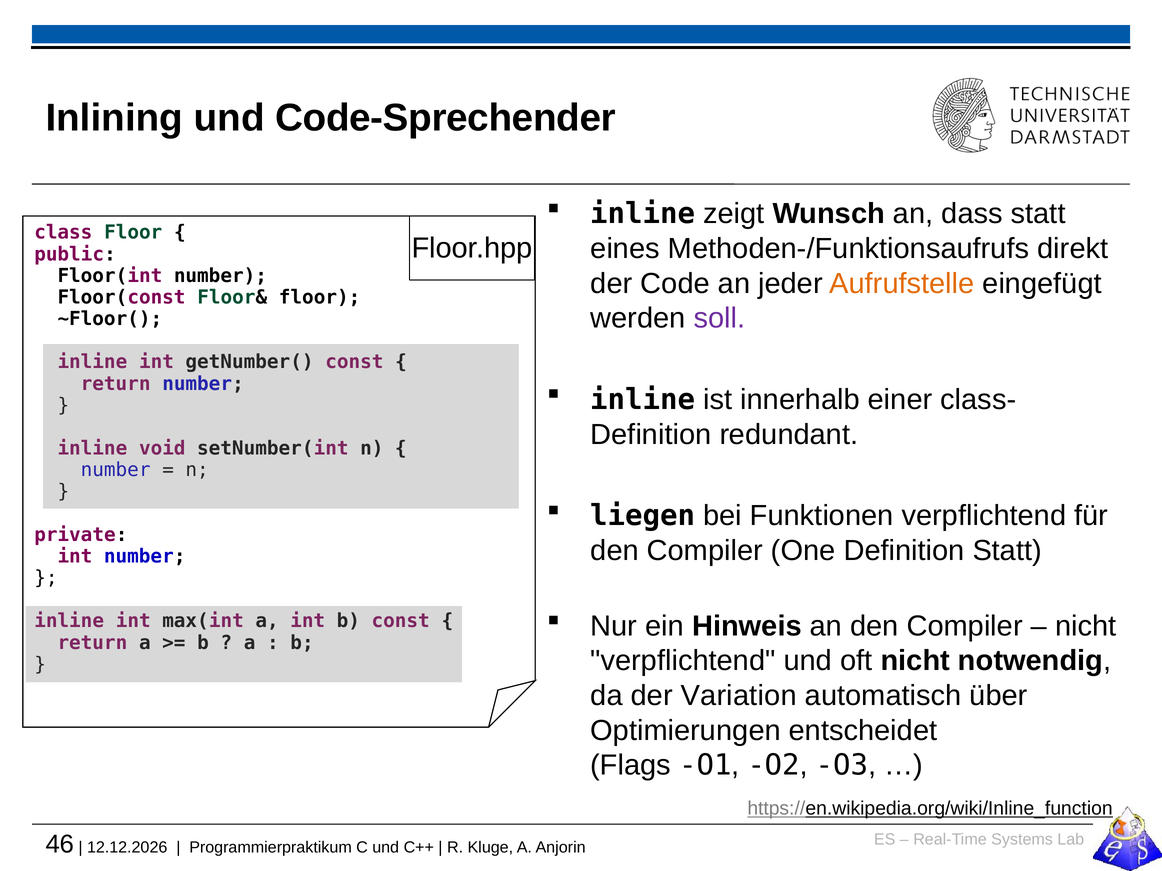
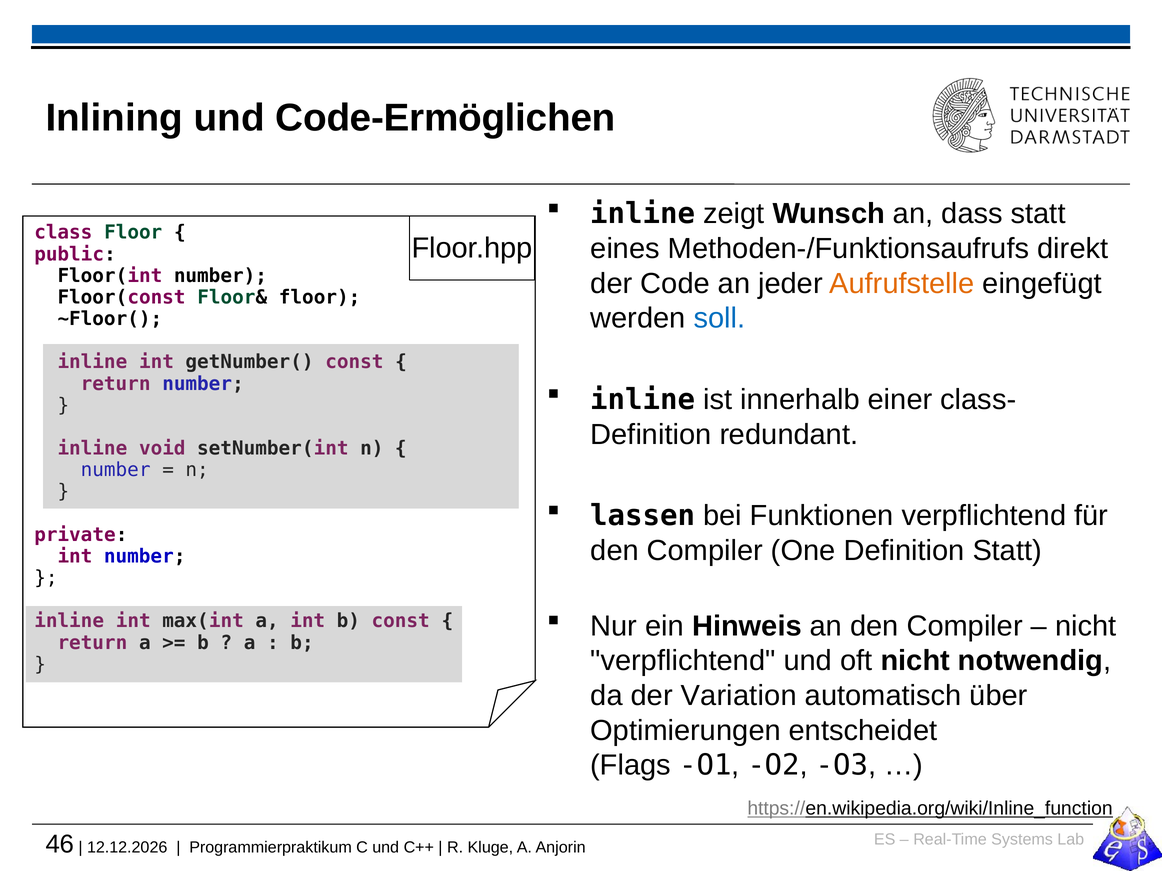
Code-Sprechender: Code-Sprechender -> Code-Ermöglichen
soll colour: purple -> blue
liegen: liegen -> lassen
